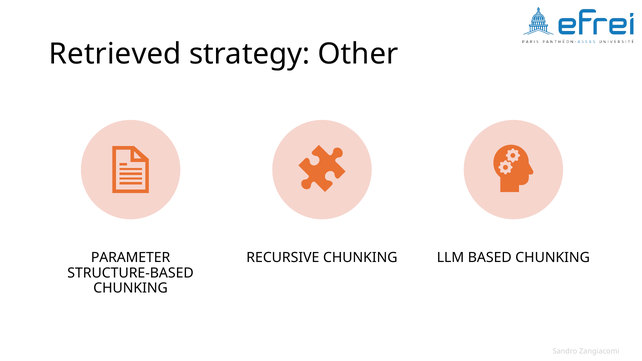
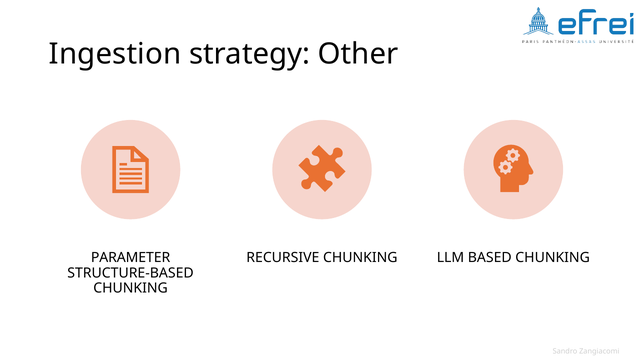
Retrieved: Retrieved -> Ingestion
